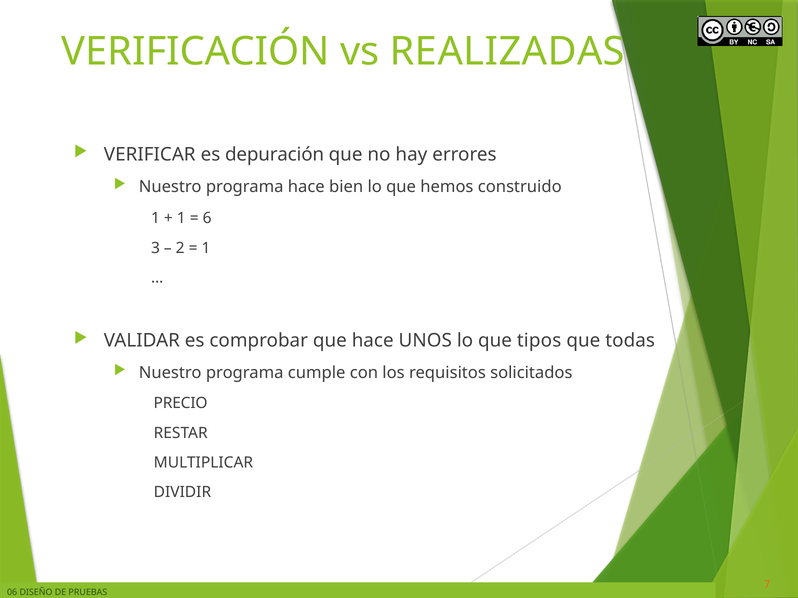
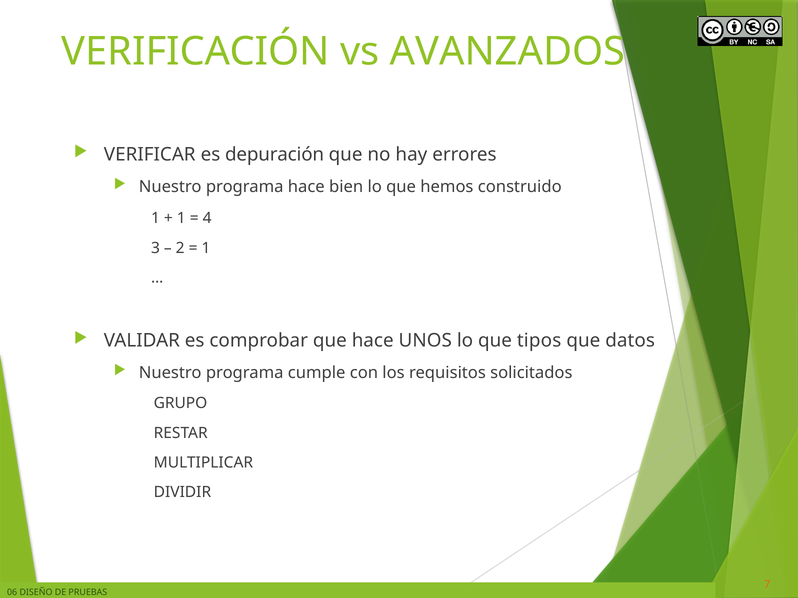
REALIZADAS: REALIZADAS -> AVANZADOS
6: 6 -> 4
todas: todas -> datos
PRECIO: PRECIO -> GRUPO
